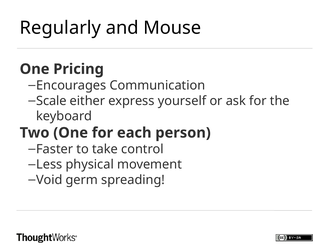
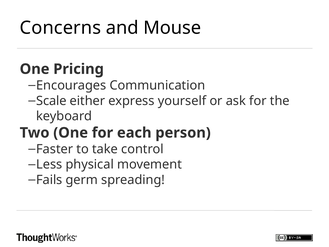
Regularly: Regularly -> Concerns
Void: Void -> Fails
